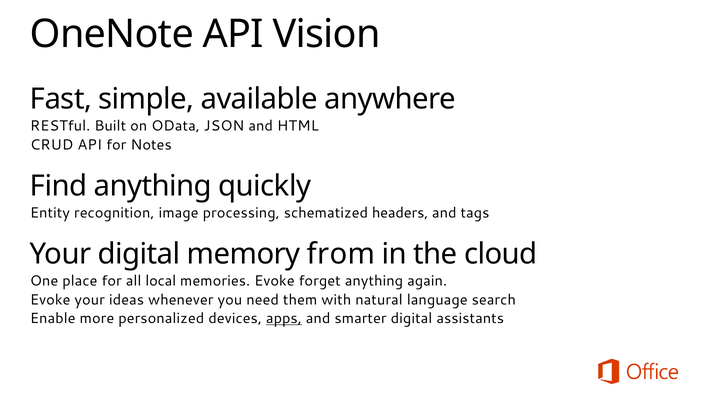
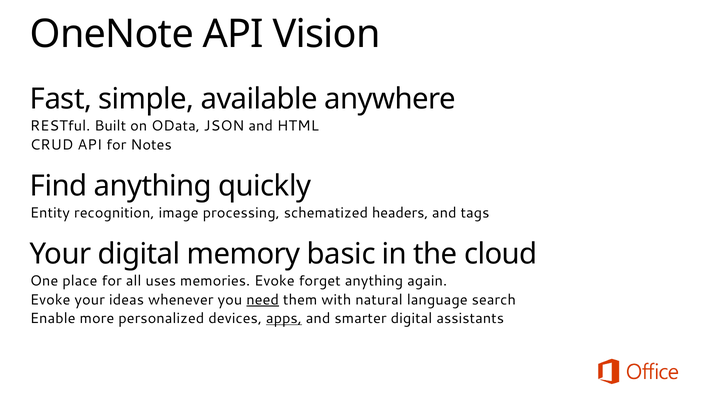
from: from -> basic
local: local -> uses
need underline: none -> present
